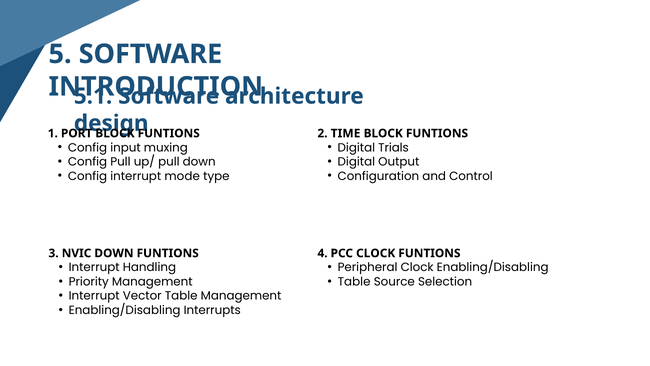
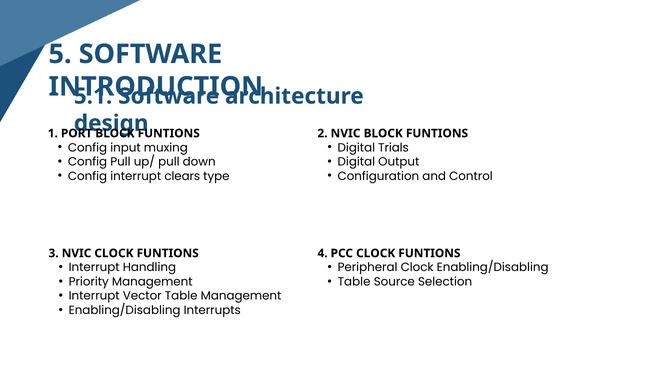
2 TIME: TIME -> NVIC
mode: mode -> clears
NVIC DOWN: DOWN -> CLOCK
